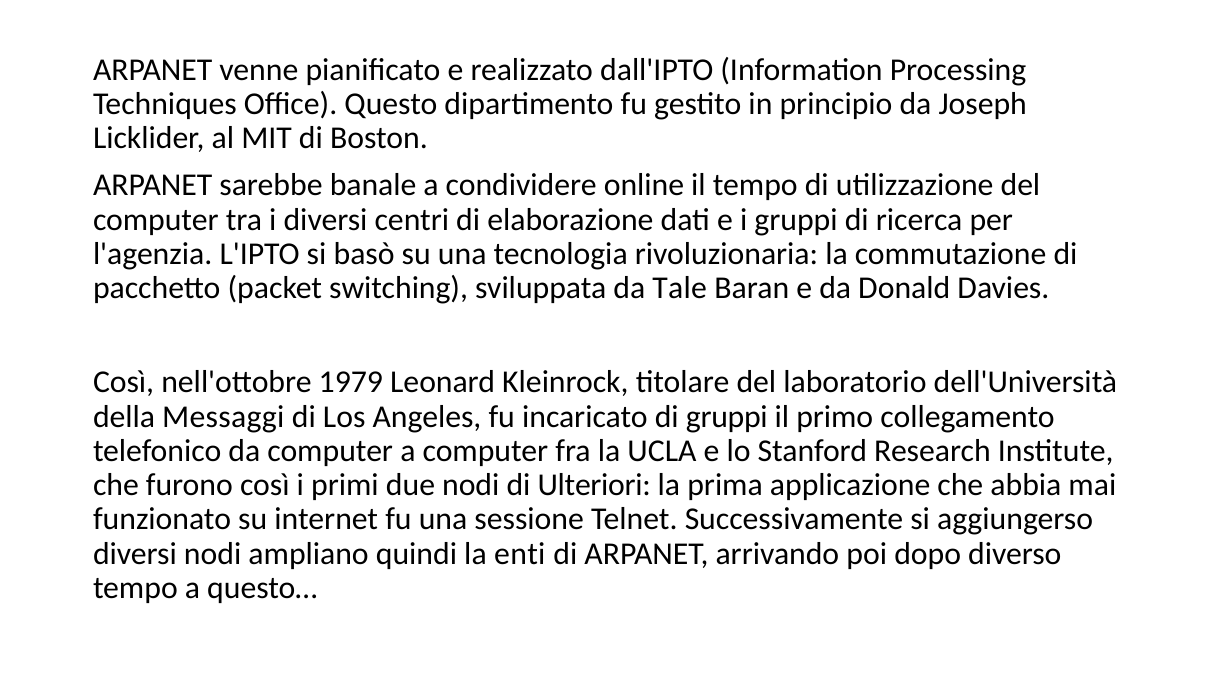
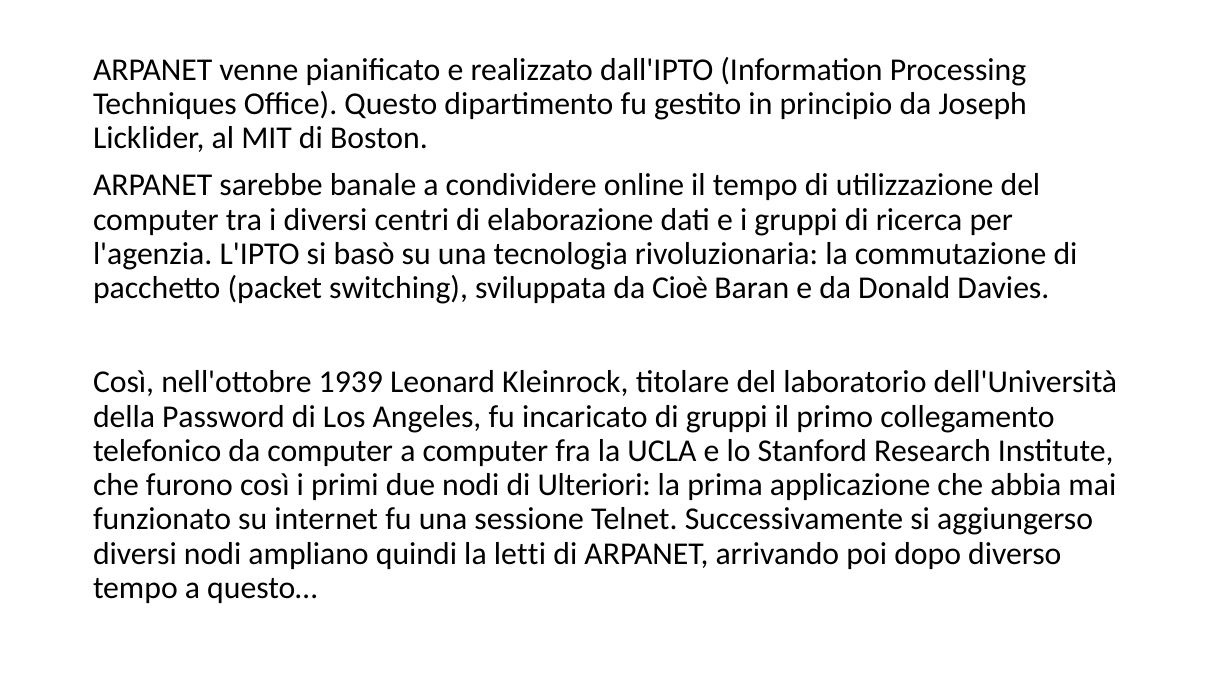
Tale: Tale -> Cioè
1979: 1979 -> 1939
Messaggi: Messaggi -> Password
enti: enti -> letti
